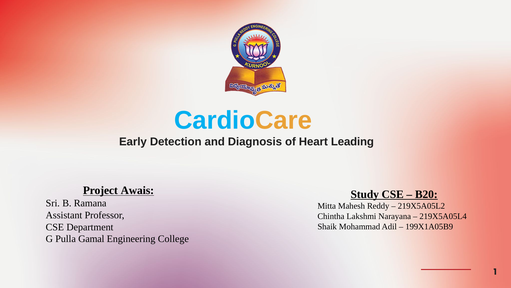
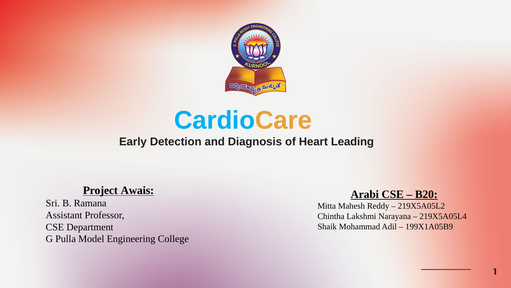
Study: Study -> Arabi
Gamal: Gamal -> Model
